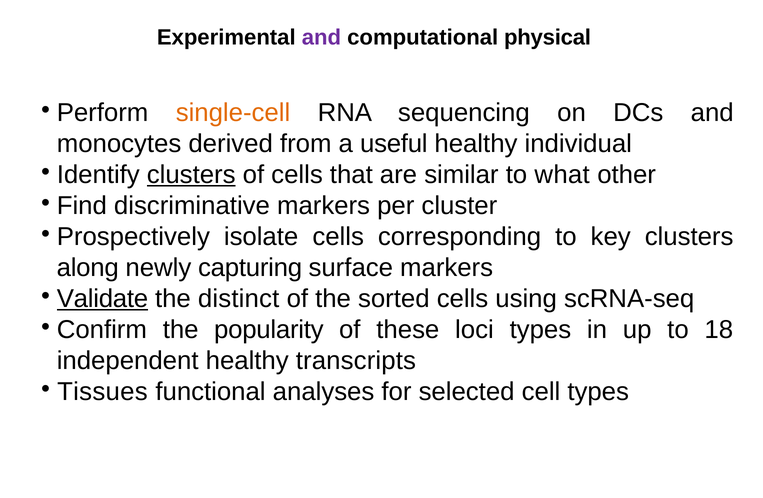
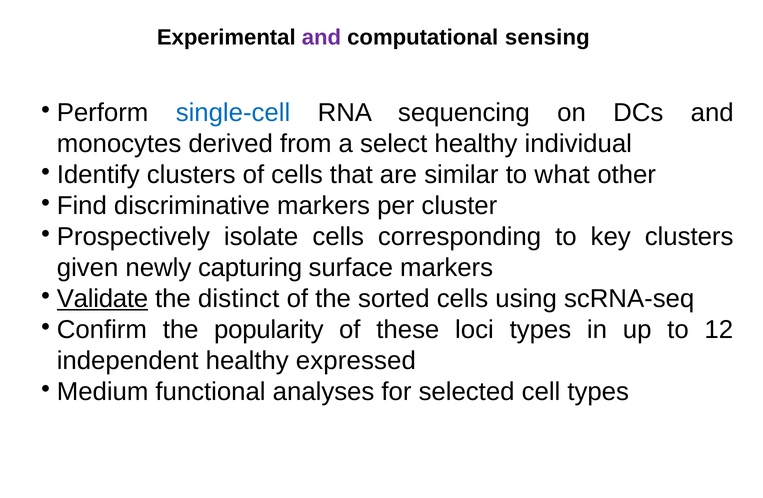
physical: physical -> sensing
single-cell colour: orange -> blue
useful: useful -> select
clusters at (191, 175) underline: present -> none
along: along -> given
18: 18 -> 12
transcripts: transcripts -> expressed
Tissues: Tissues -> Medium
